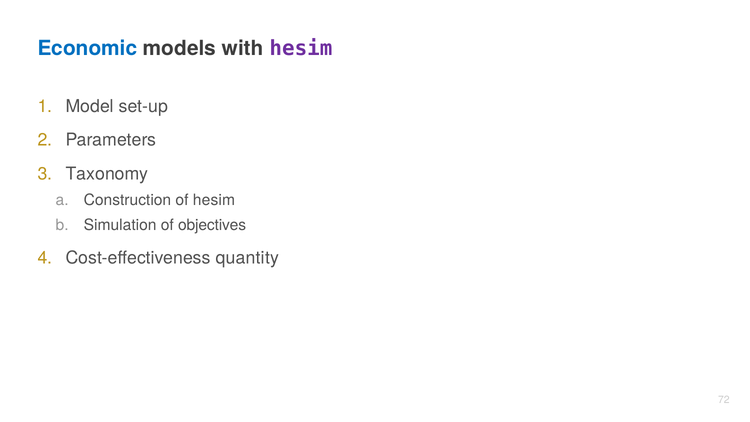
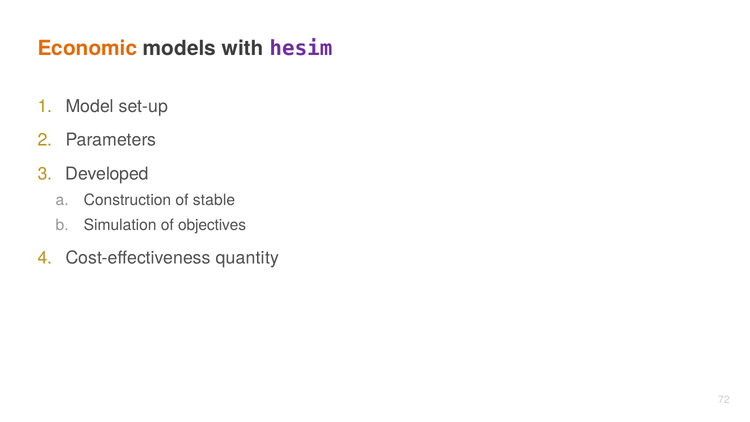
Economic colour: blue -> orange
Taxonomy: Taxonomy -> Developed
of hesim: hesim -> stable
